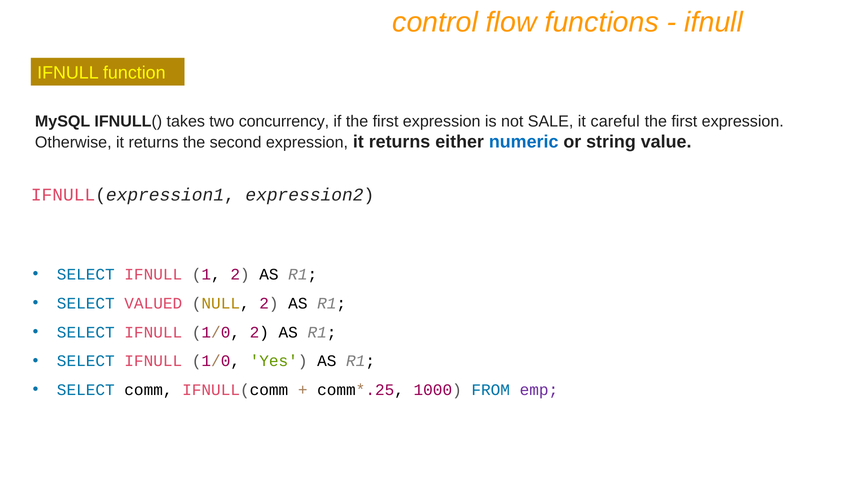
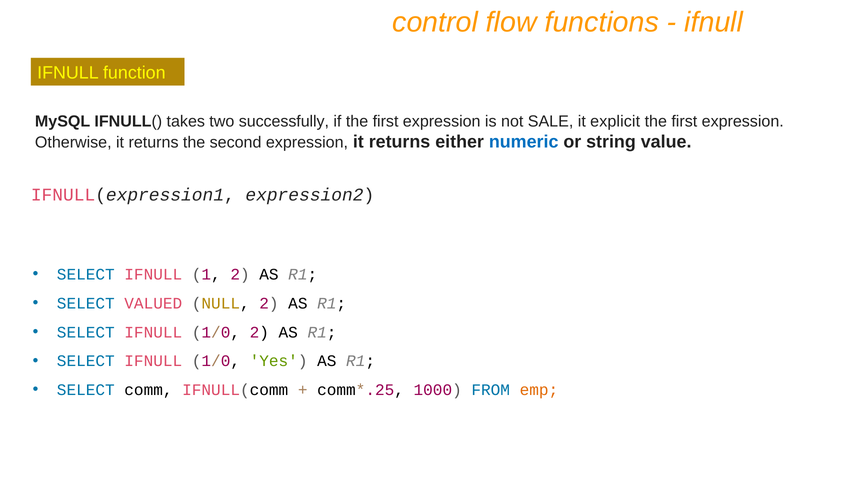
concurrency: concurrency -> successfully
careful: careful -> explicit
emp colour: purple -> orange
